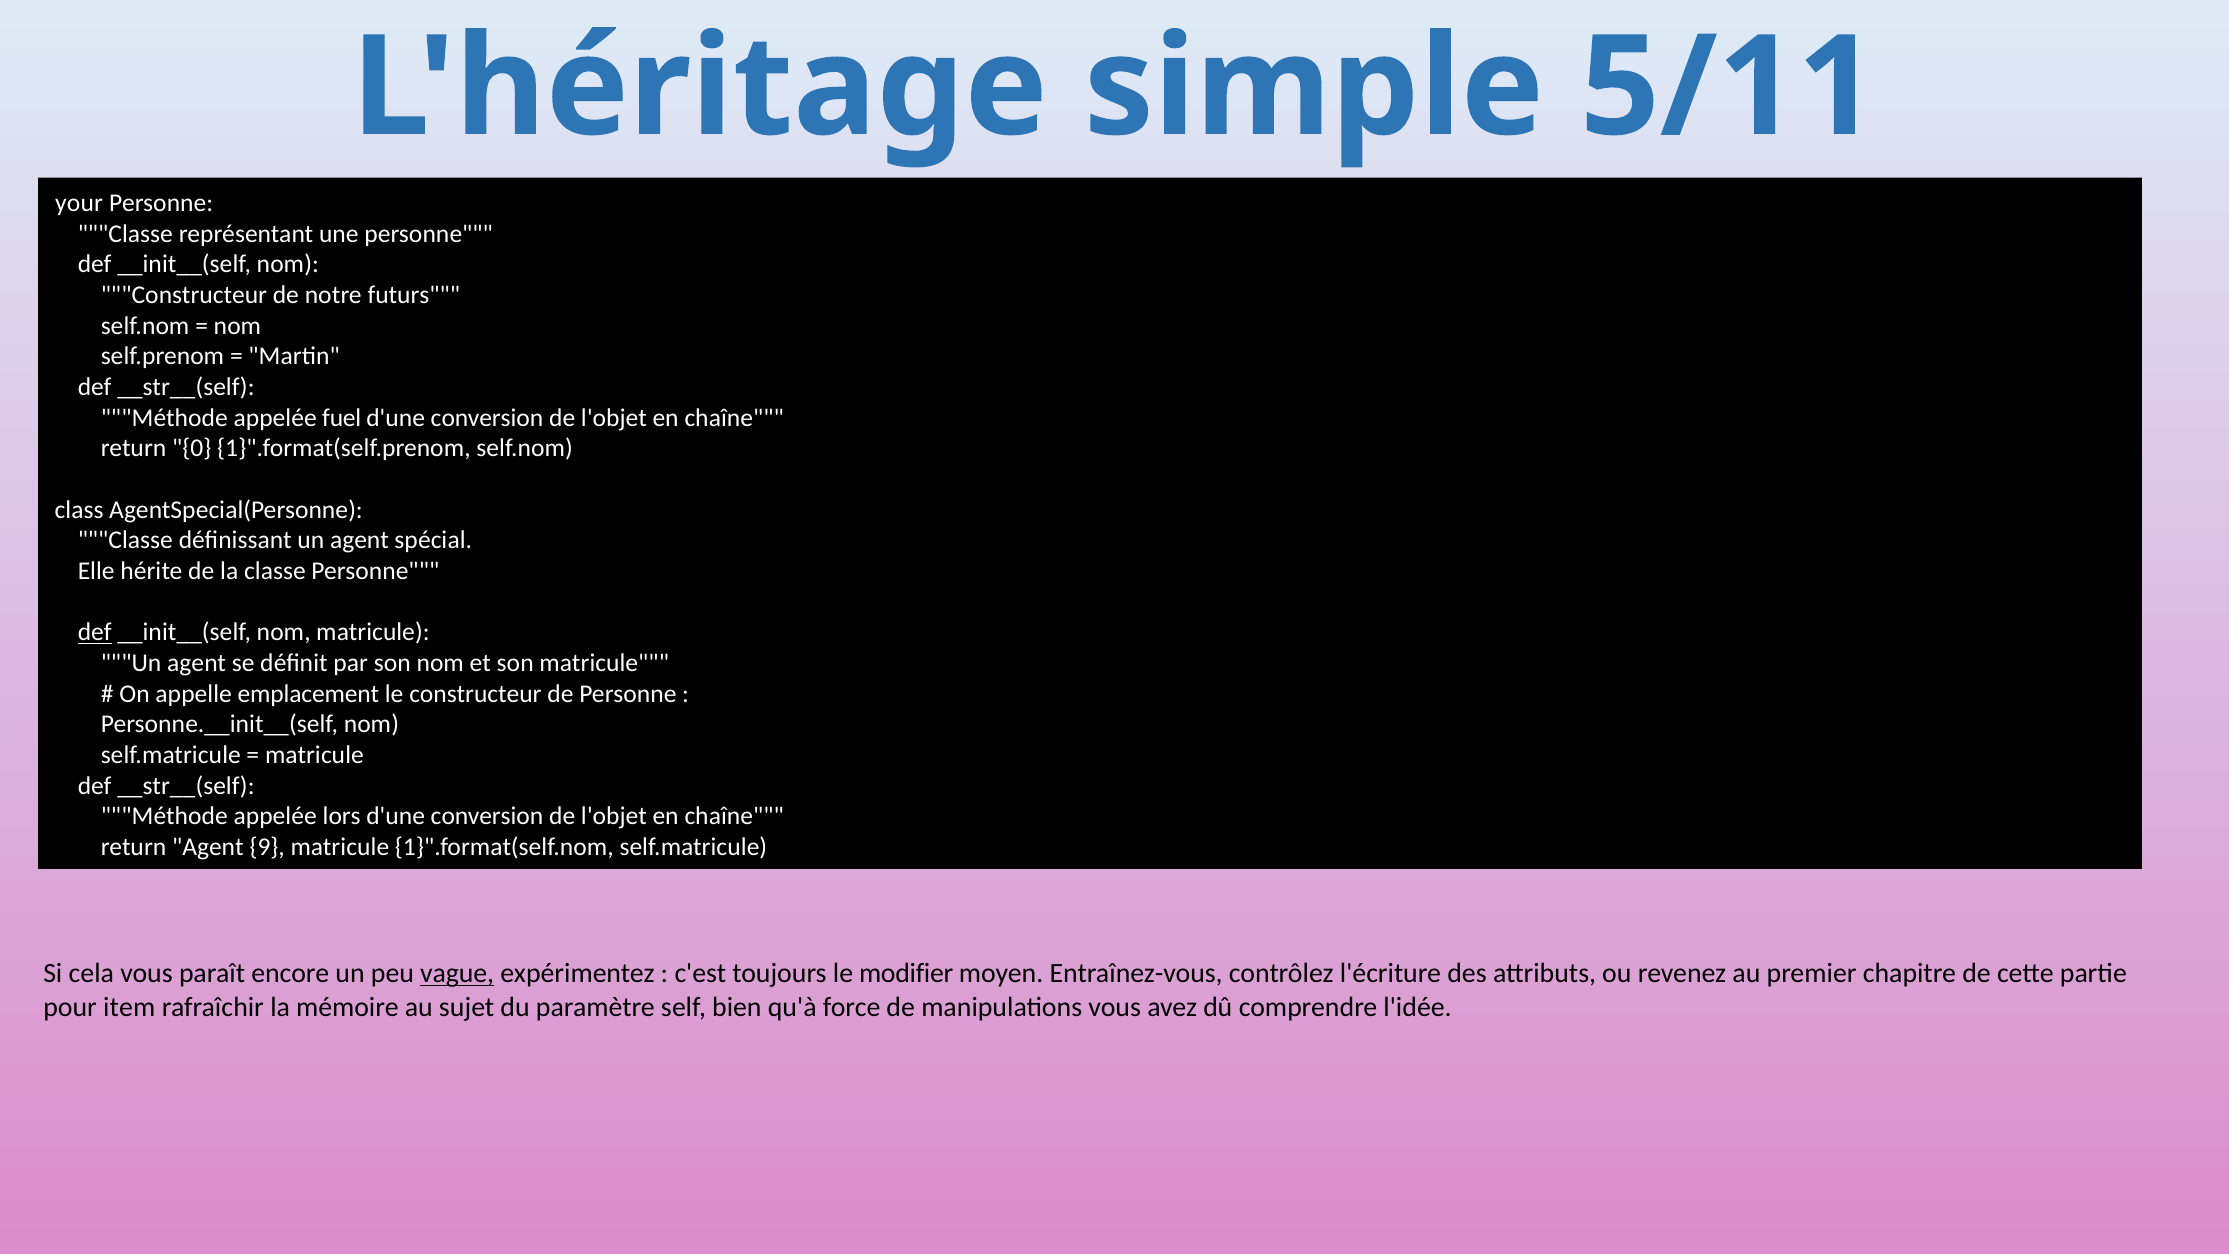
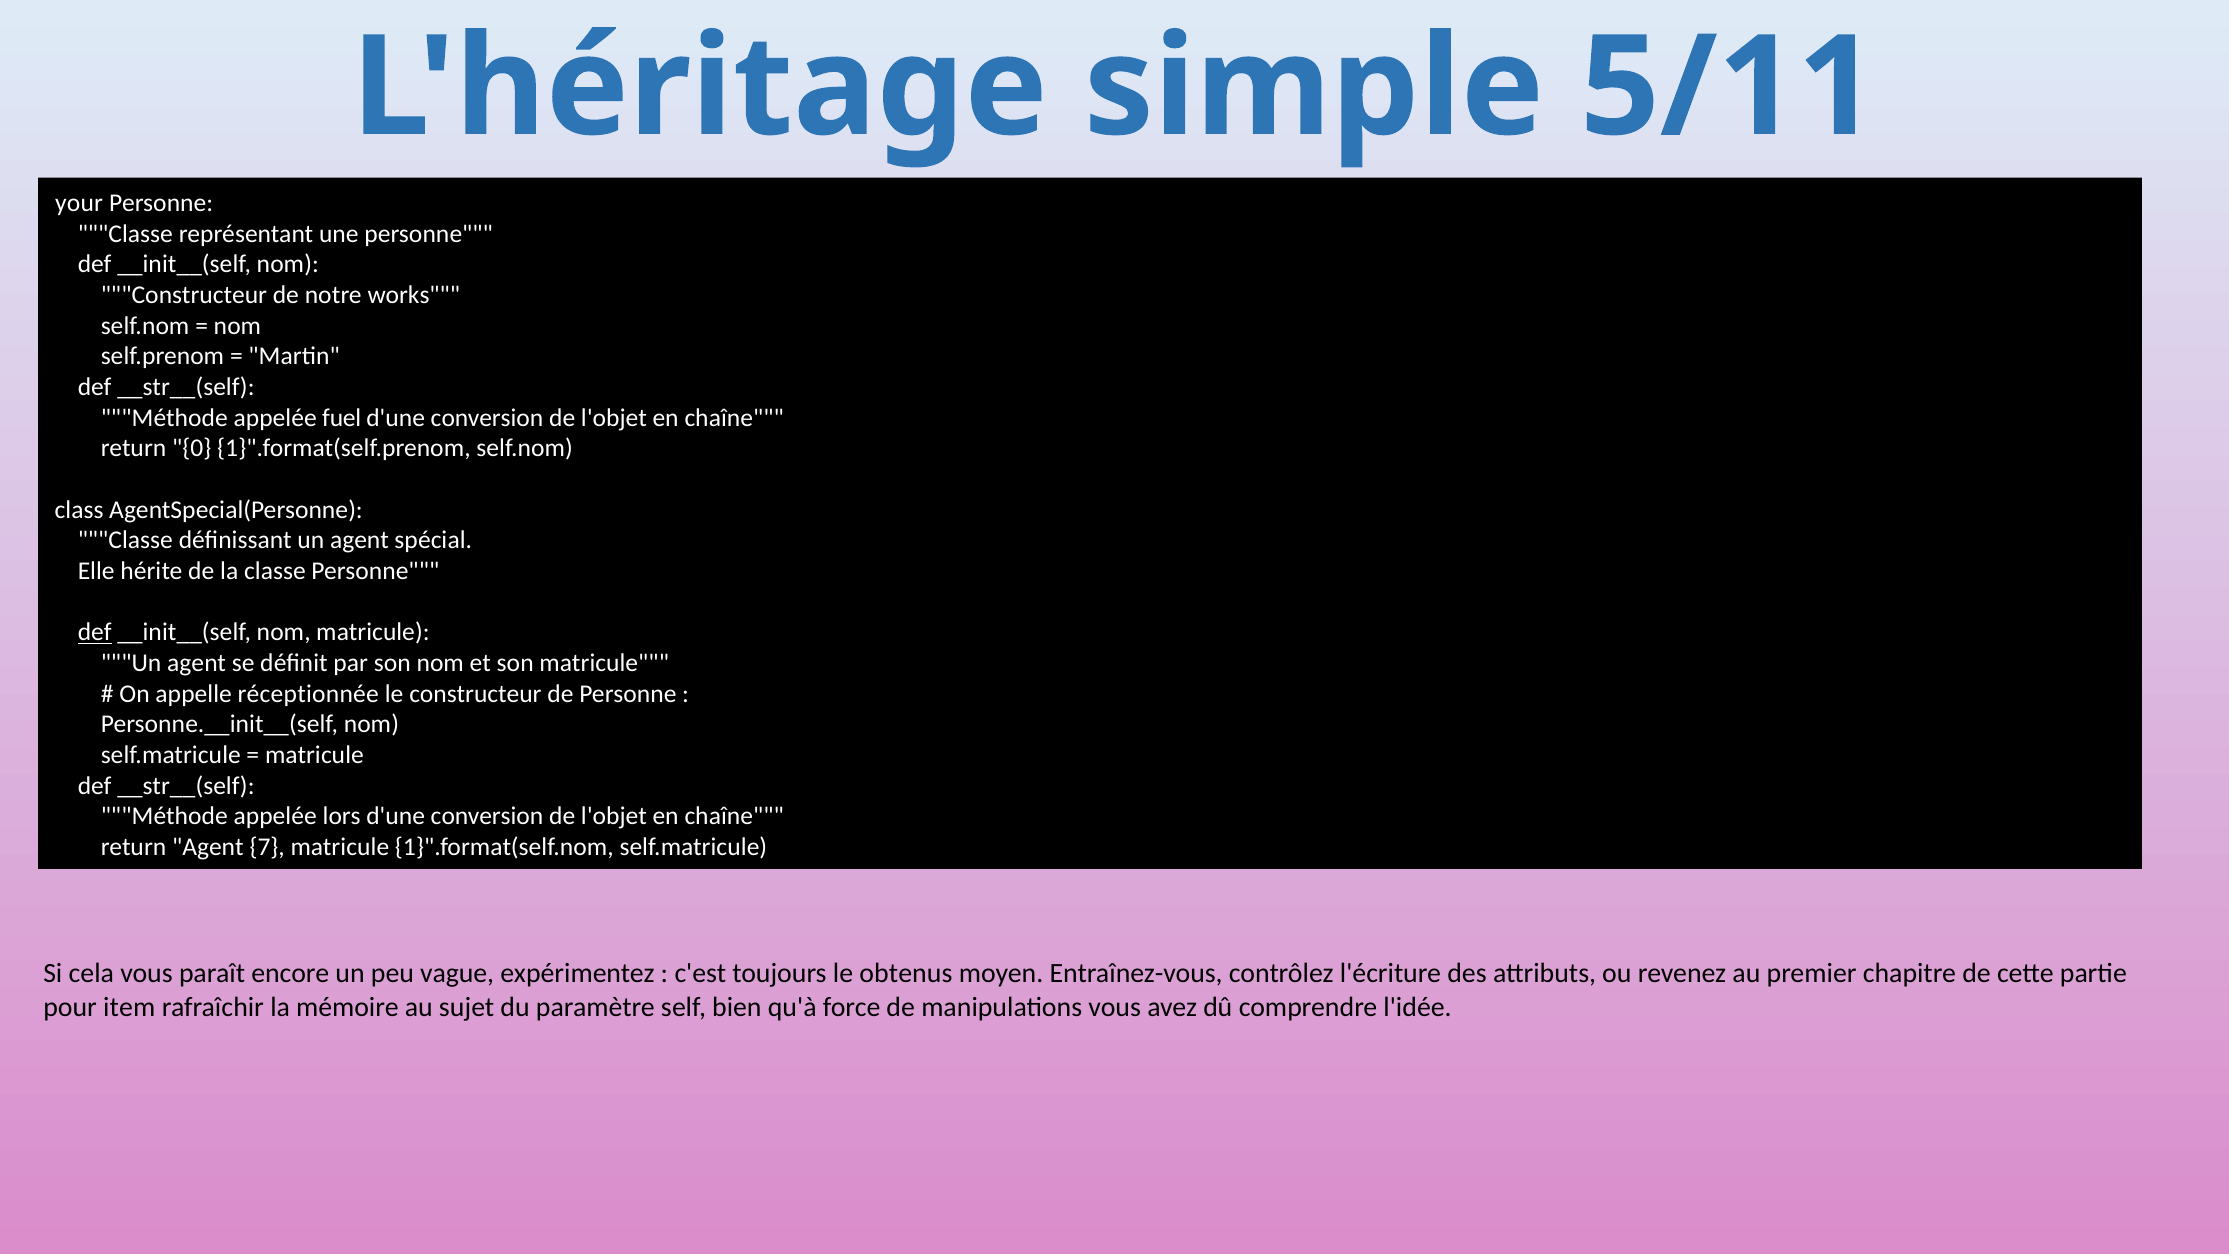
futurs: futurs -> works
emplacement: emplacement -> réceptionnée
9: 9 -> 7
vague underline: present -> none
modifier: modifier -> obtenus
